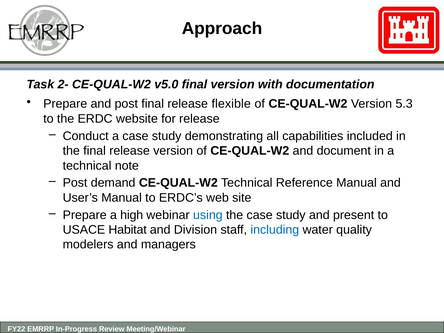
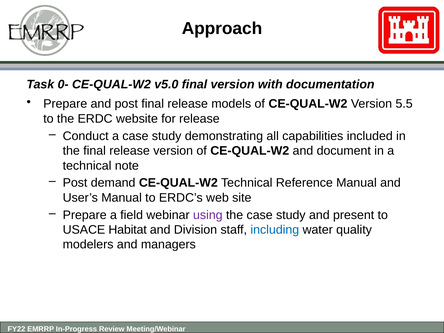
2-: 2- -> 0-
flexible: flexible -> models
5.3: 5.3 -> 5.5
high: high -> field
using colour: blue -> purple
